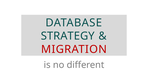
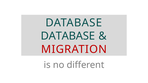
STRATEGY at (68, 36): STRATEGY -> DATABASE
